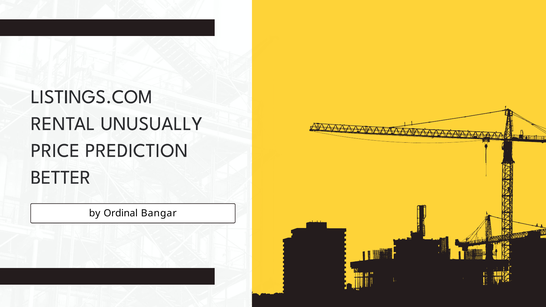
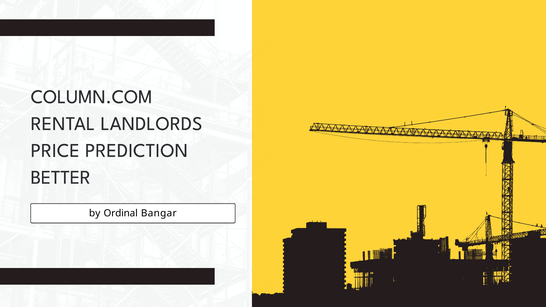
LISTINGS.COM: LISTINGS.COM -> COLUMN.COM
UNUSUALLY: UNUSUALLY -> LANDLORDS
